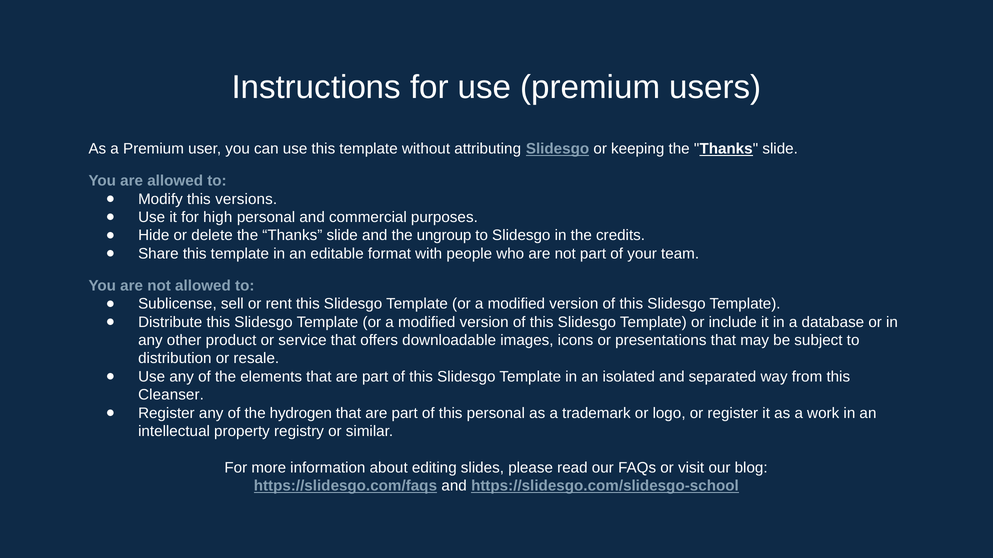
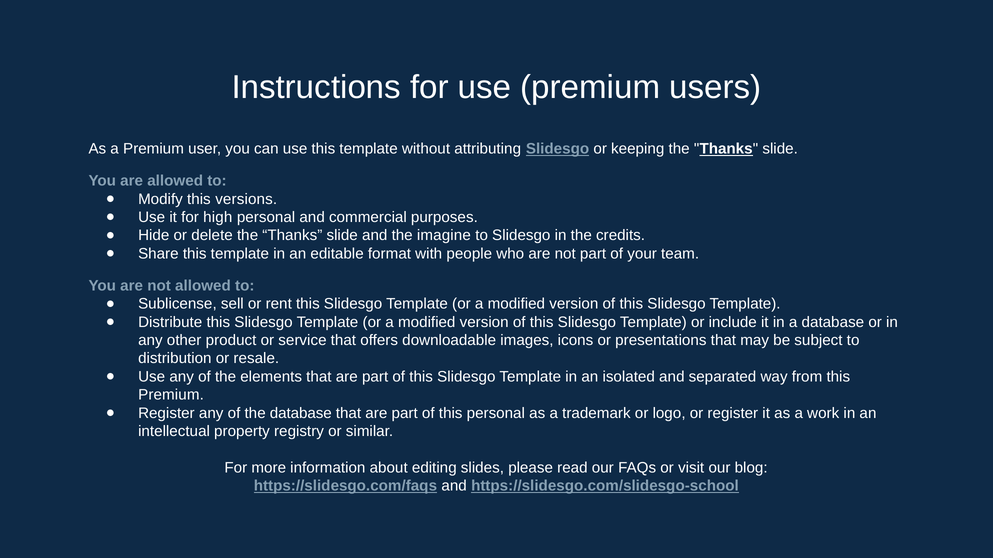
ungroup: ungroup -> imagine
Cleanser at (171, 395): Cleanser -> Premium
the hydrogen: hydrogen -> database
